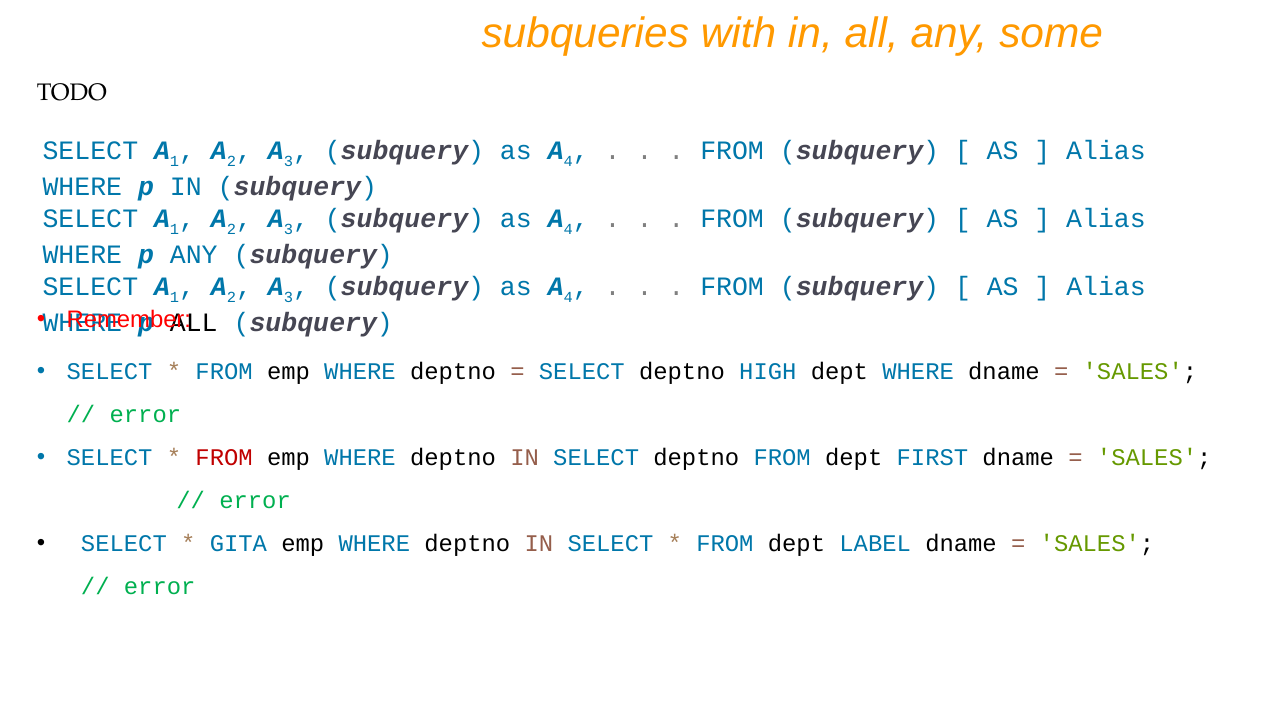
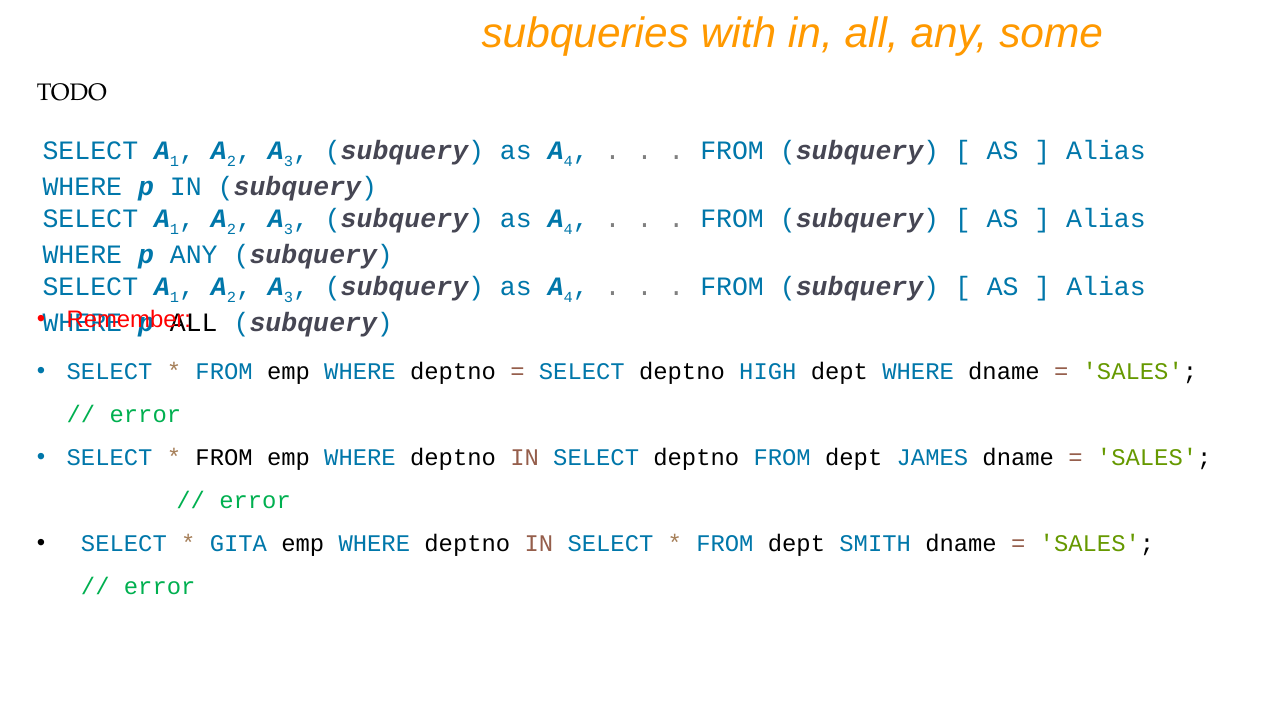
FROM at (224, 458) colour: red -> black
FIRST: FIRST -> JAMES
LABEL: LABEL -> SMITH
